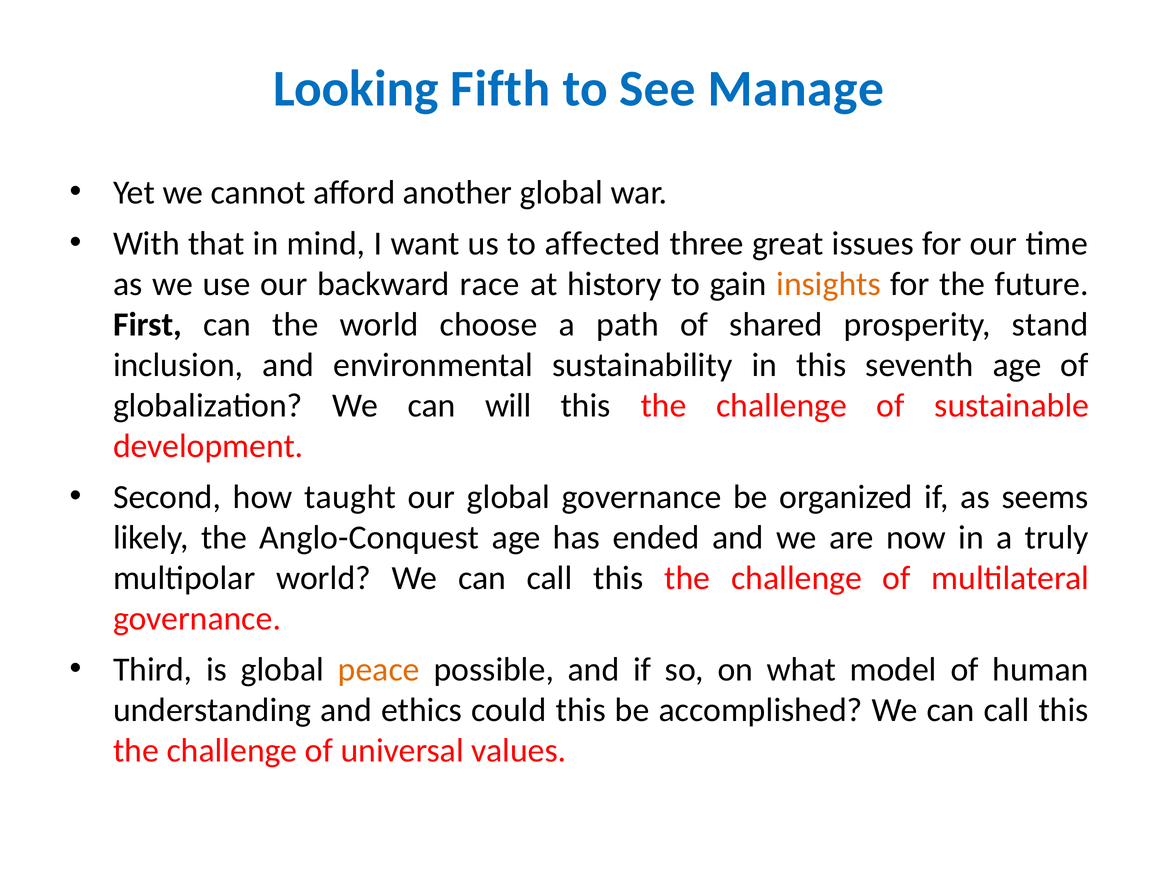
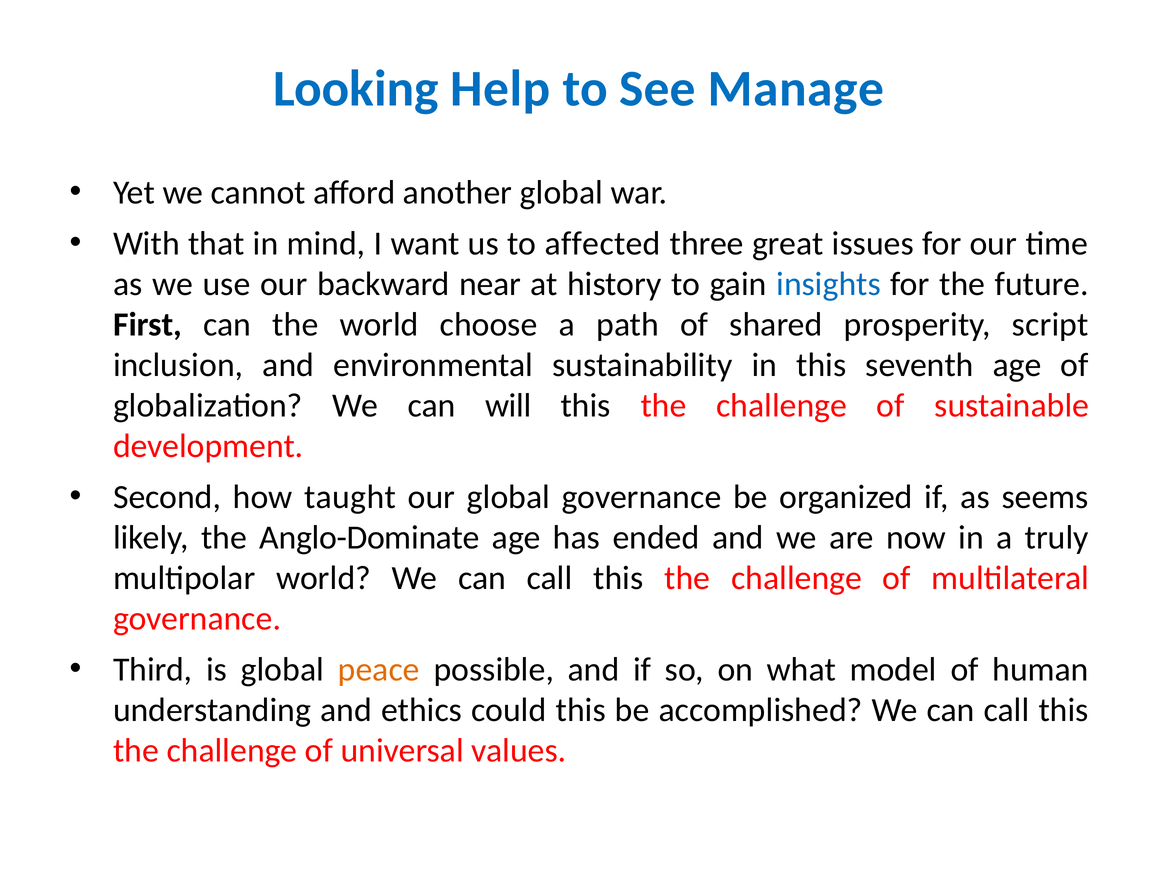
Fifth: Fifth -> Help
race: race -> near
insights colour: orange -> blue
stand: stand -> script
Anglo-Conquest: Anglo-Conquest -> Anglo-Dominate
